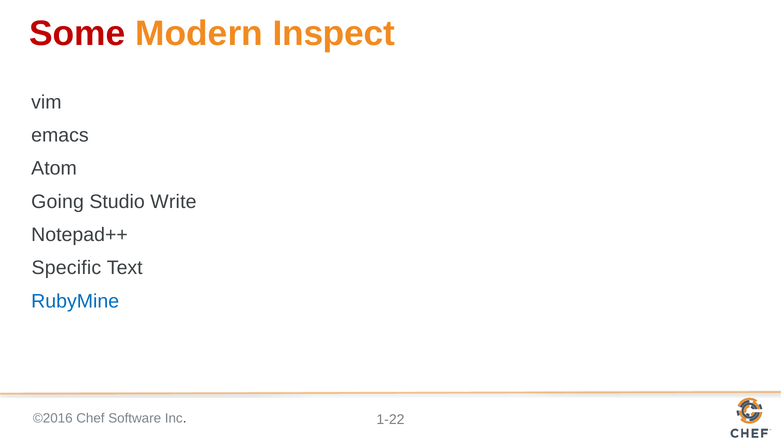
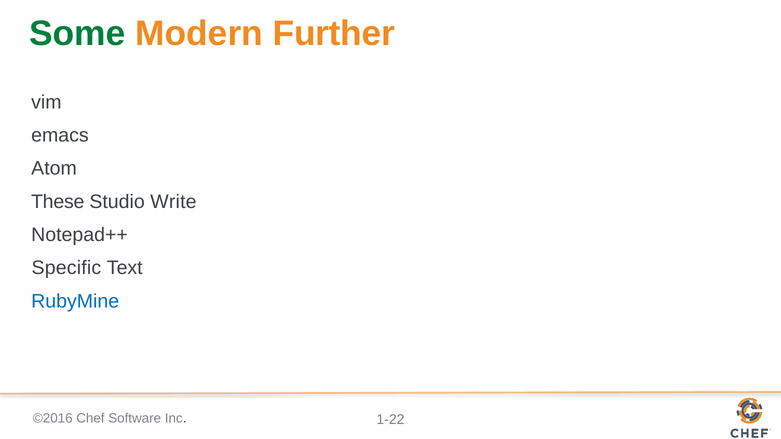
Some colour: red -> green
Inspect: Inspect -> Further
Going: Going -> These
